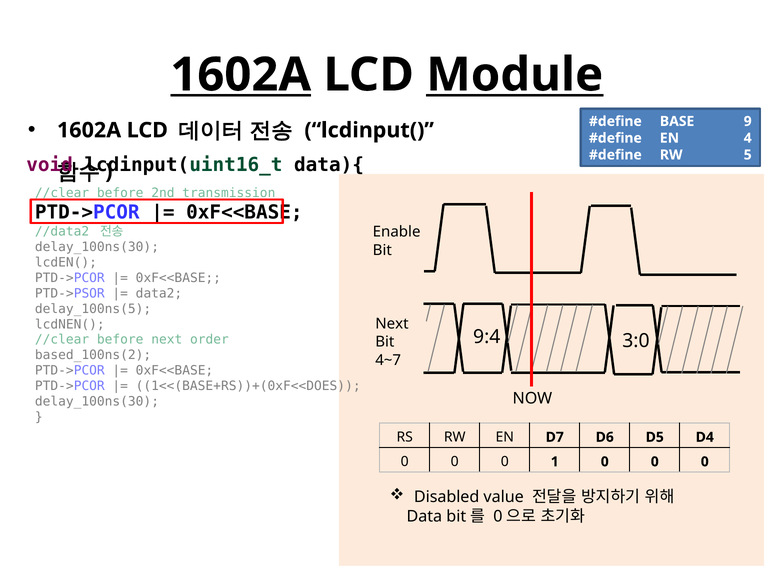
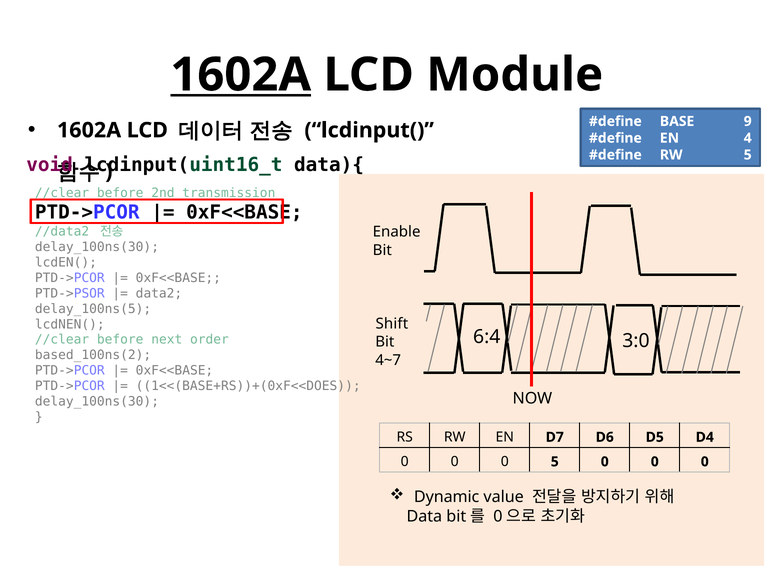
Module underline: present -> none
Next at (392, 324): Next -> Shift
9:4: 9:4 -> 6:4
0 1: 1 -> 5
Disabled: Disabled -> Dynamic
